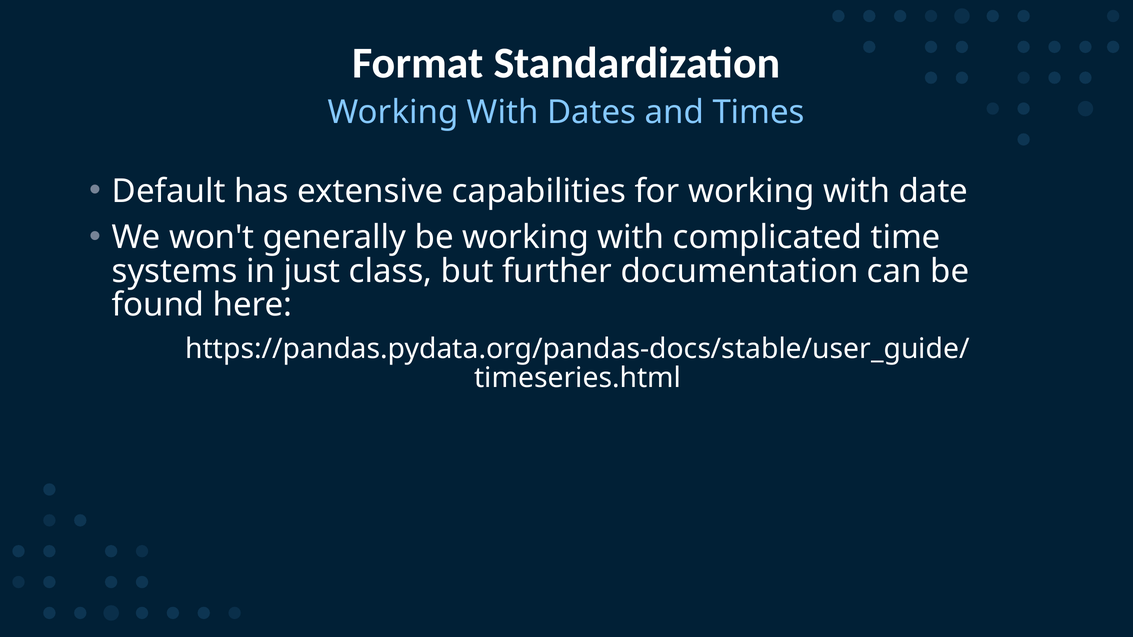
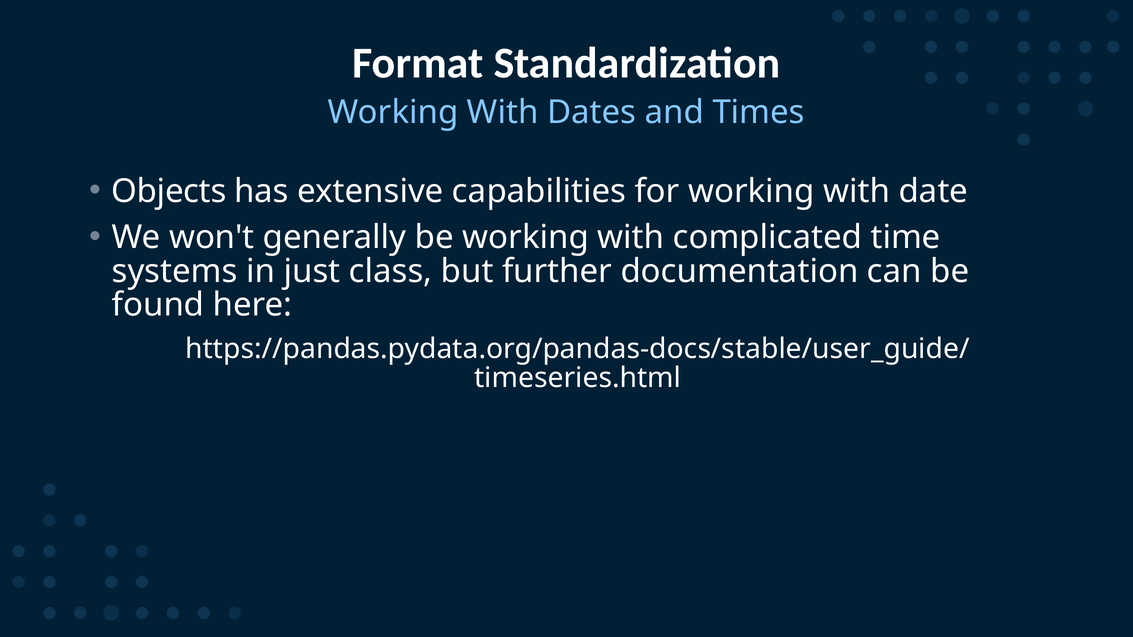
Default: Default -> Objects
